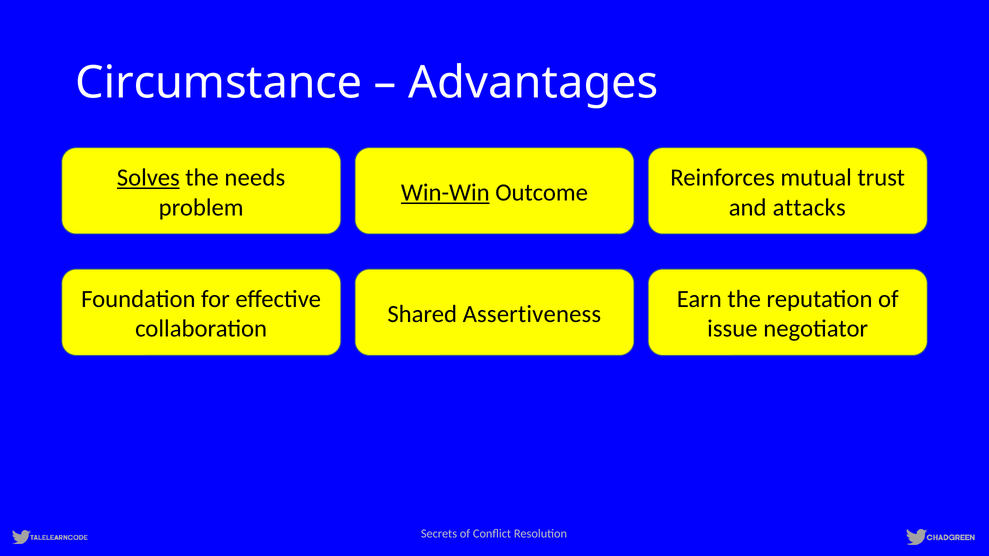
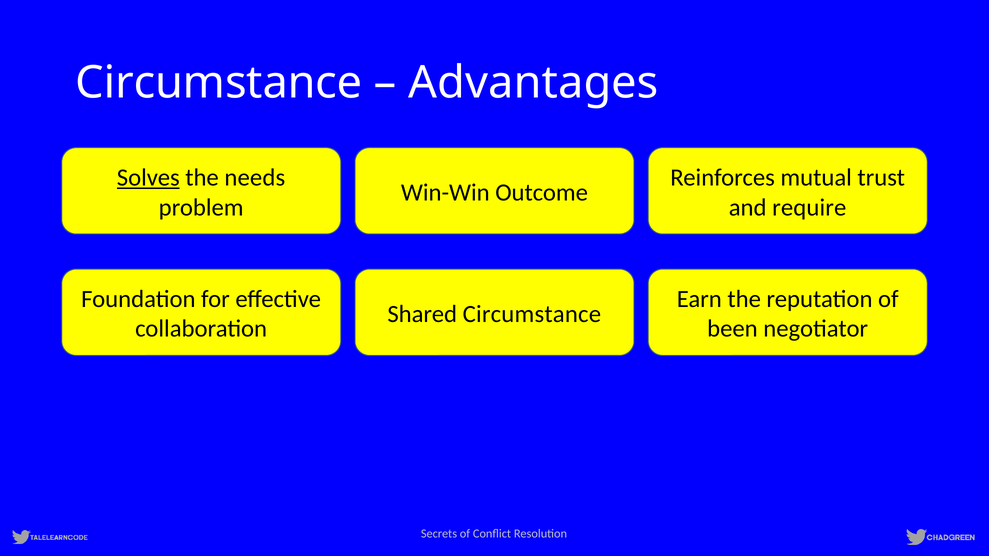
Win-Win underline: present -> none
attacks: attacks -> require
Shared Assertiveness: Assertiveness -> Circumstance
issue: issue -> been
